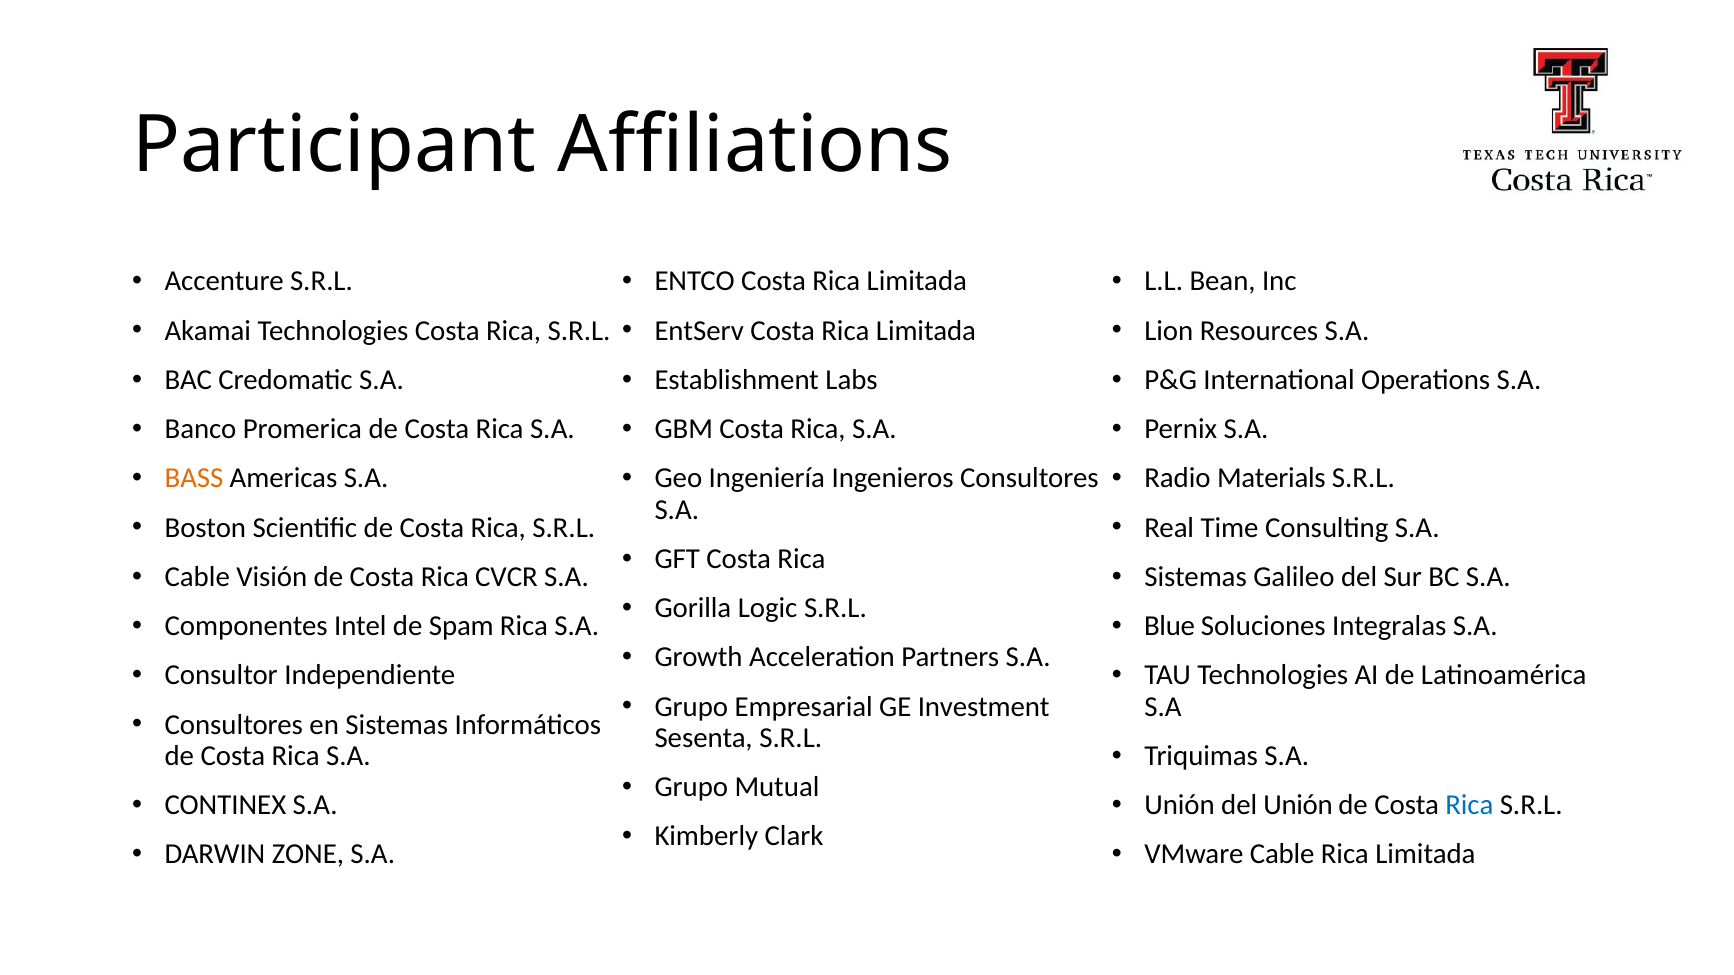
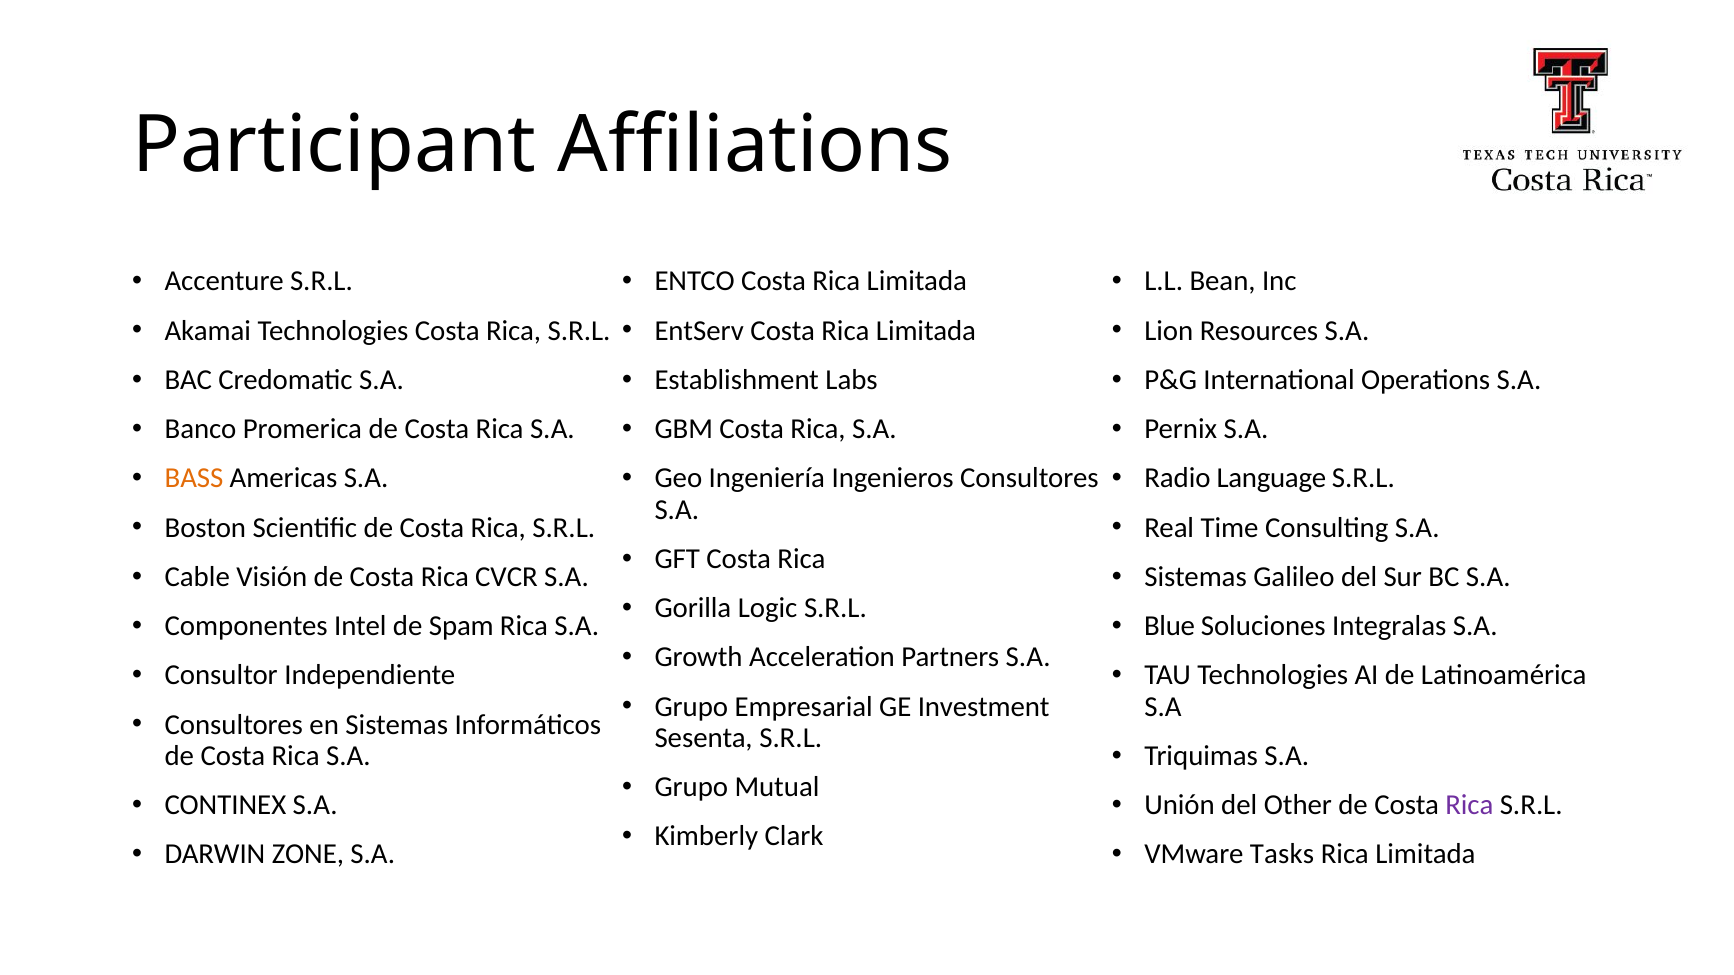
Materials: Materials -> Language
del Unión: Unión -> Other
Rica at (1469, 805) colour: blue -> purple
VMware Cable: Cable -> Tasks
